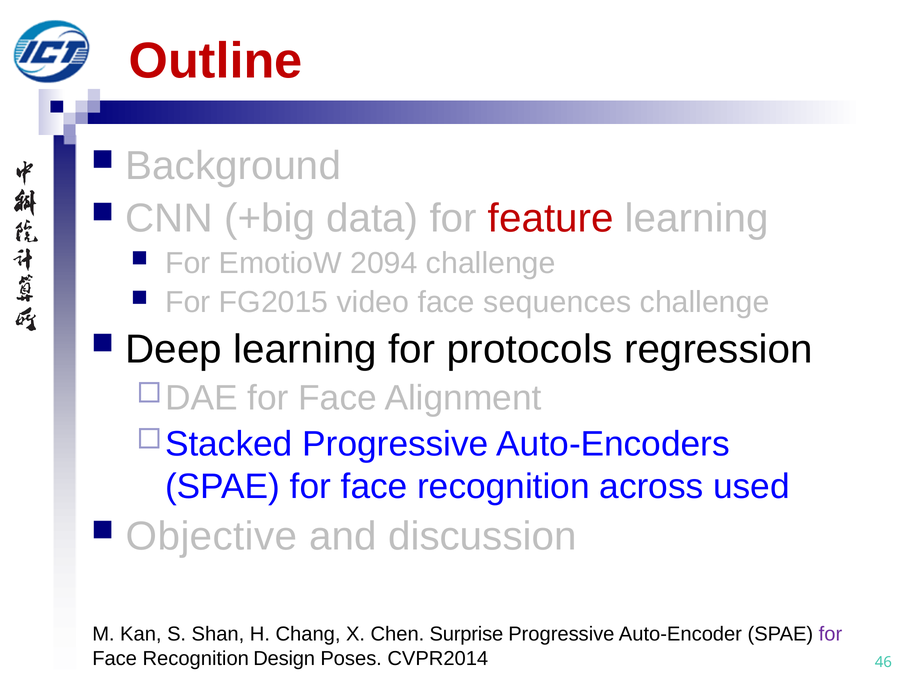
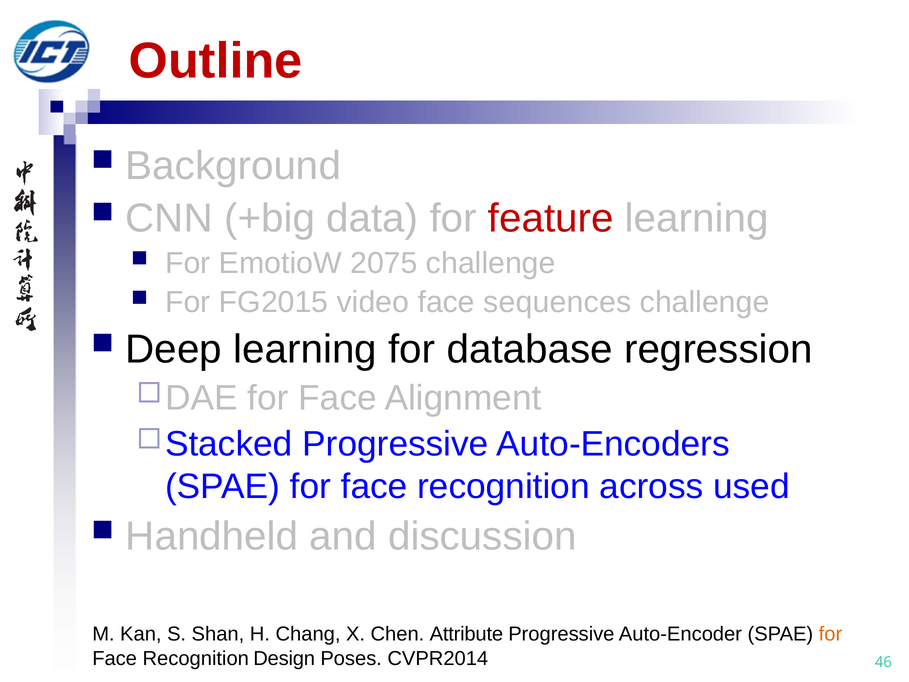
2094: 2094 -> 2075
protocols: protocols -> database
Objective: Objective -> Handheld
Surprise: Surprise -> Attribute
for at (830, 634) colour: purple -> orange
